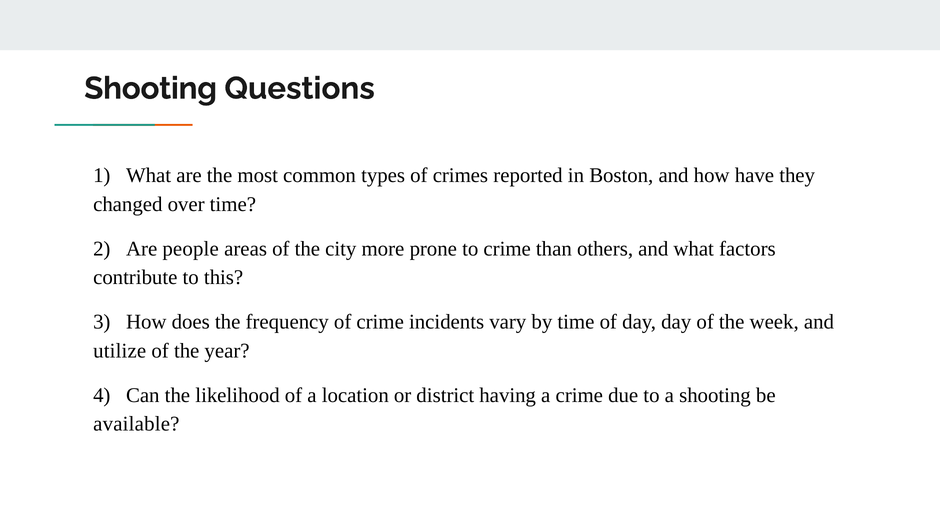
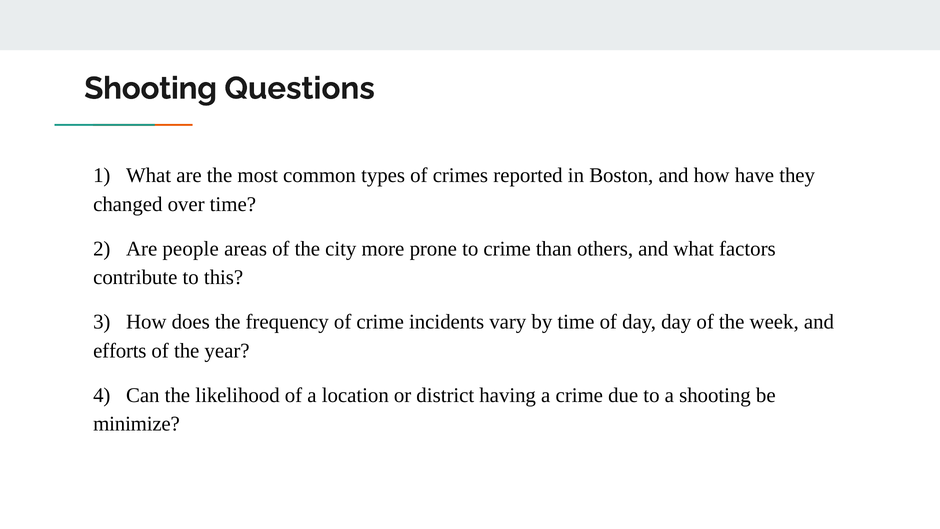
utilize: utilize -> efforts
available: available -> minimize
